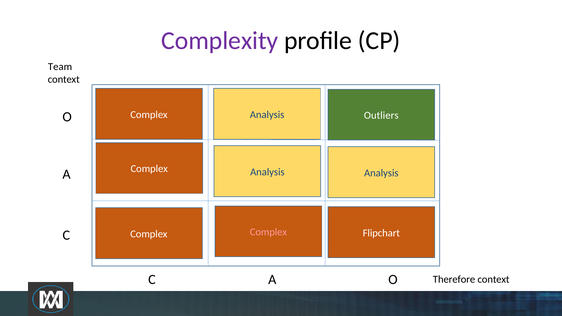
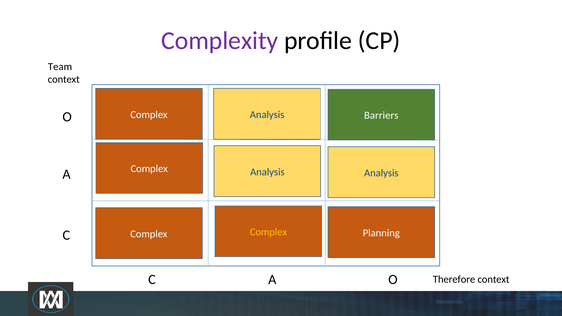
Outliers: Outliers -> Barriers
Complex at (268, 232) colour: pink -> yellow
Flipchart: Flipchart -> Planning
